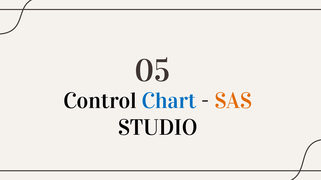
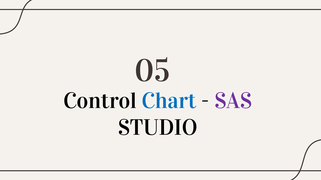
SAS colour: orange -> purple
